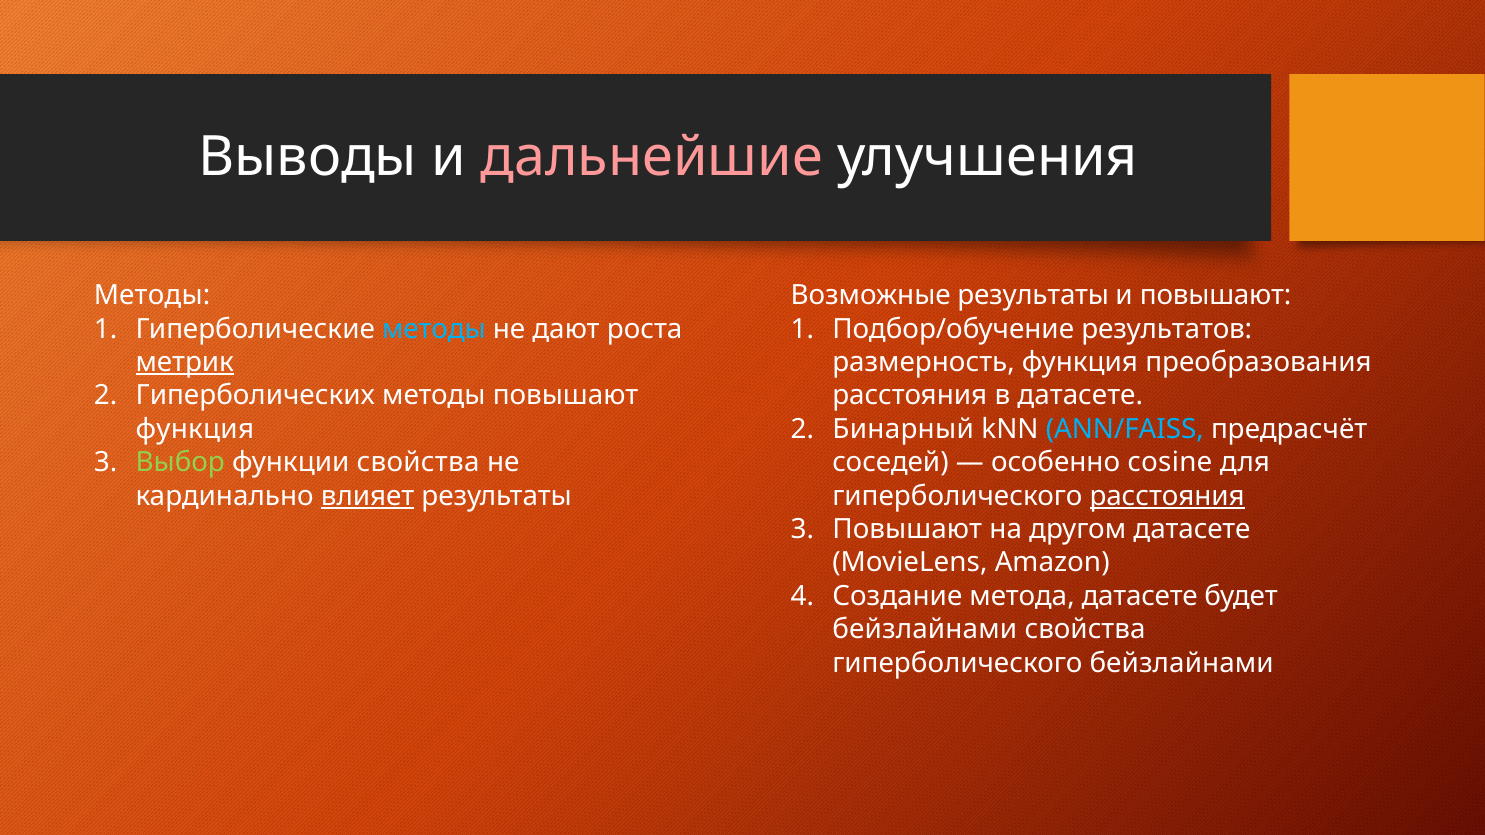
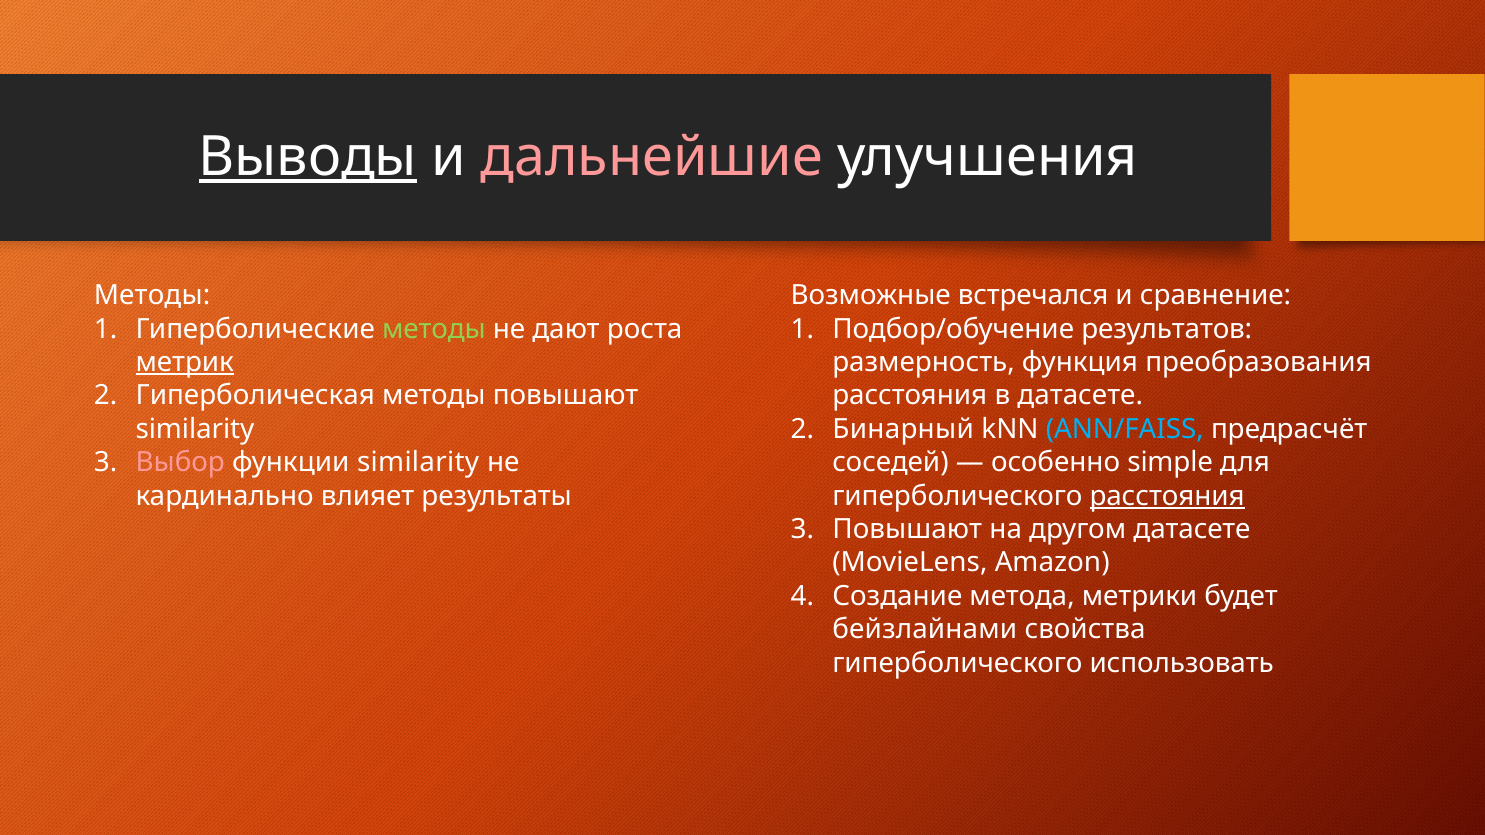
Выводы underline: none -> present
Возможные результаты: результаты -> встречался
и повышают: повышают -> сравнение
методы at (434, 329) colour: light blue -> light green
Гиперболических: Гиперболических -> Гиперболическая
функция at (195, 429): функция -> similarity
Выбор colour: light green -> pink
функции свойства: свойства -> similarity
cosine: cosine -> simple
влияет underline: present -> none
метода датасете: датасете -> метрики
гиперболического бейзлайнами: бейзлайнами -> использовать
